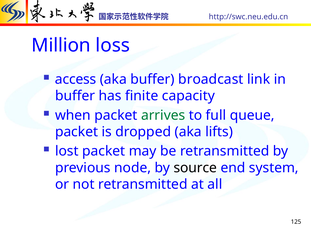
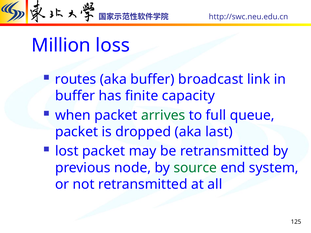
access: access -> routes
lifts: lifts -> last
source colour: black -> green
